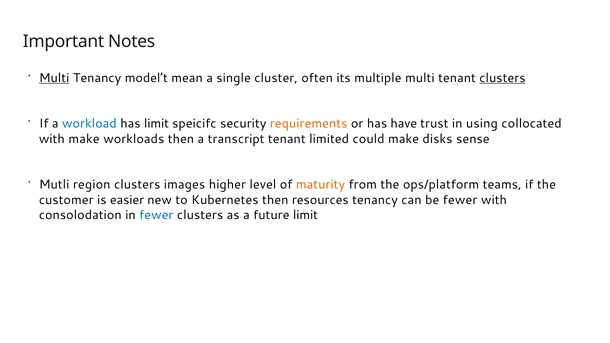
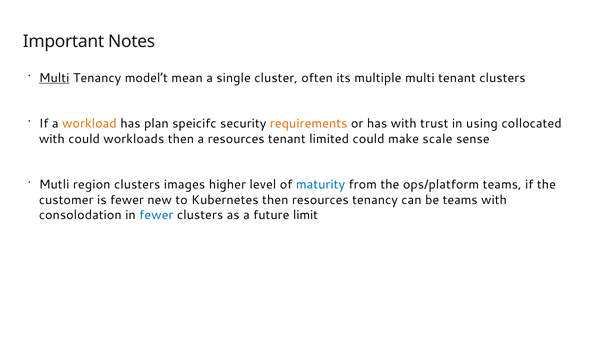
clusters at (502, 78) underline: present -> none
workload colour: blue -> orange
has limit: limit -> plan
has have: have -> with
with make: make -> could
a transcript: transcript -> resources
disks: disks -> scale
maturity colour: orange -> blue
is easier: easier -> fewer
be fewer: fewer -> teams
